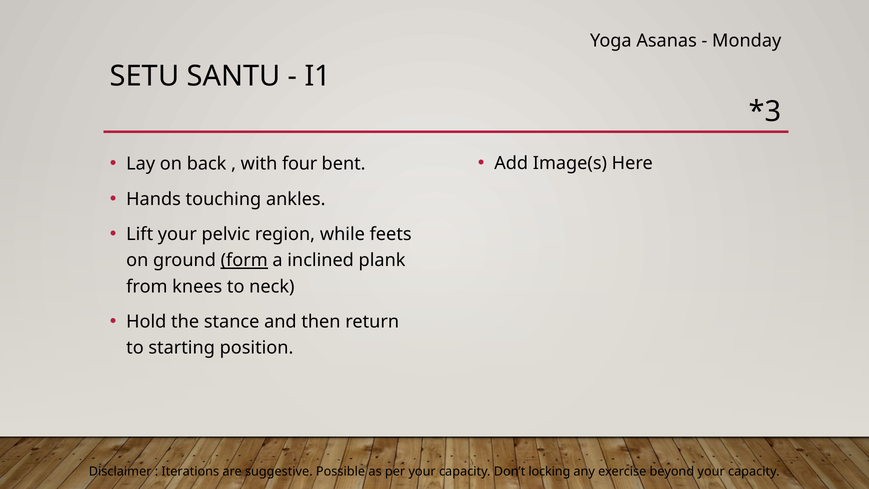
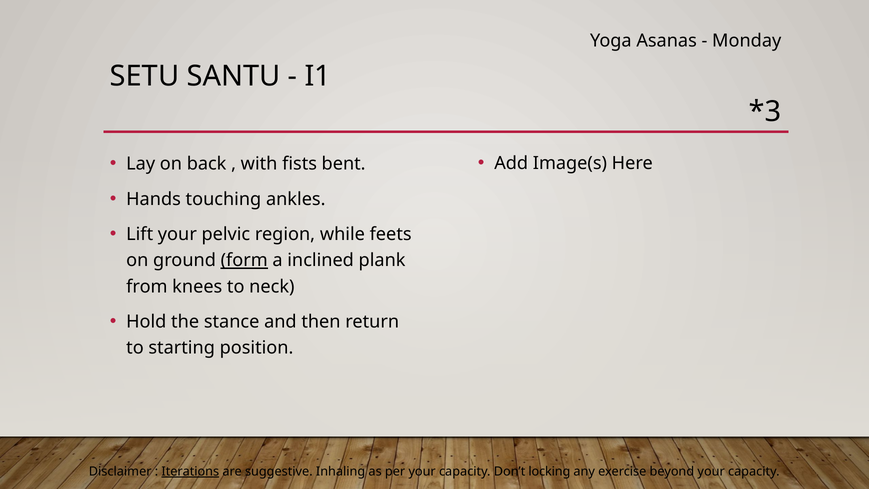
four: four -> fists
Iterations underline: none -> present
Possible: Possible -> Inhaling
